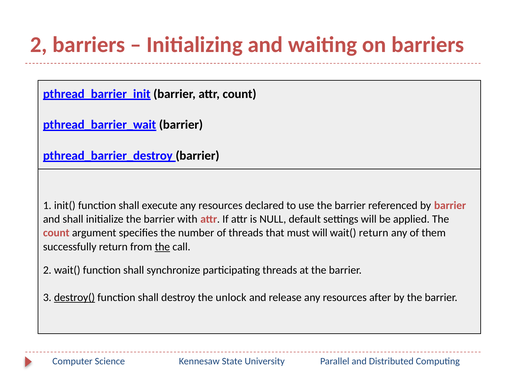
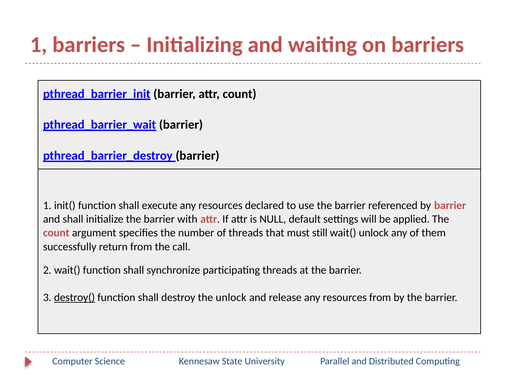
2 at (39, 45): 2 -> 1
must will: will -> still
wait( return: return -> unlock
the at (162, 246) underline: present -> none
resources after: after -> from
